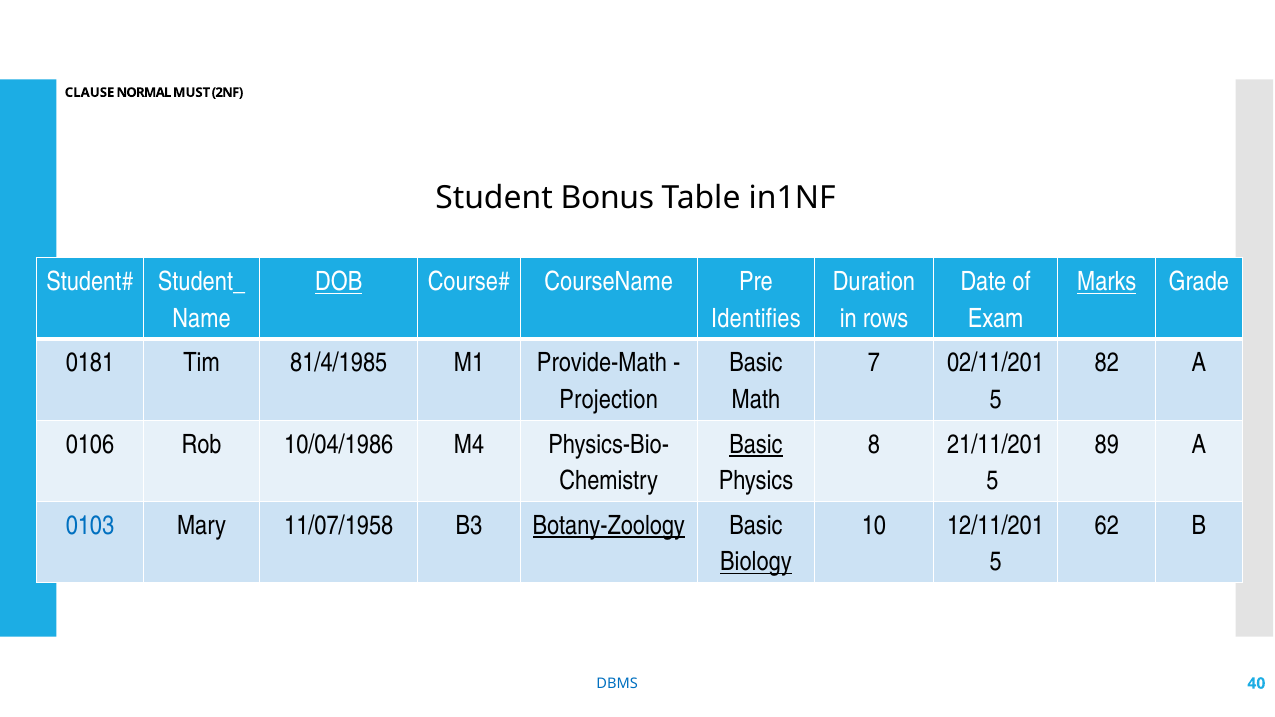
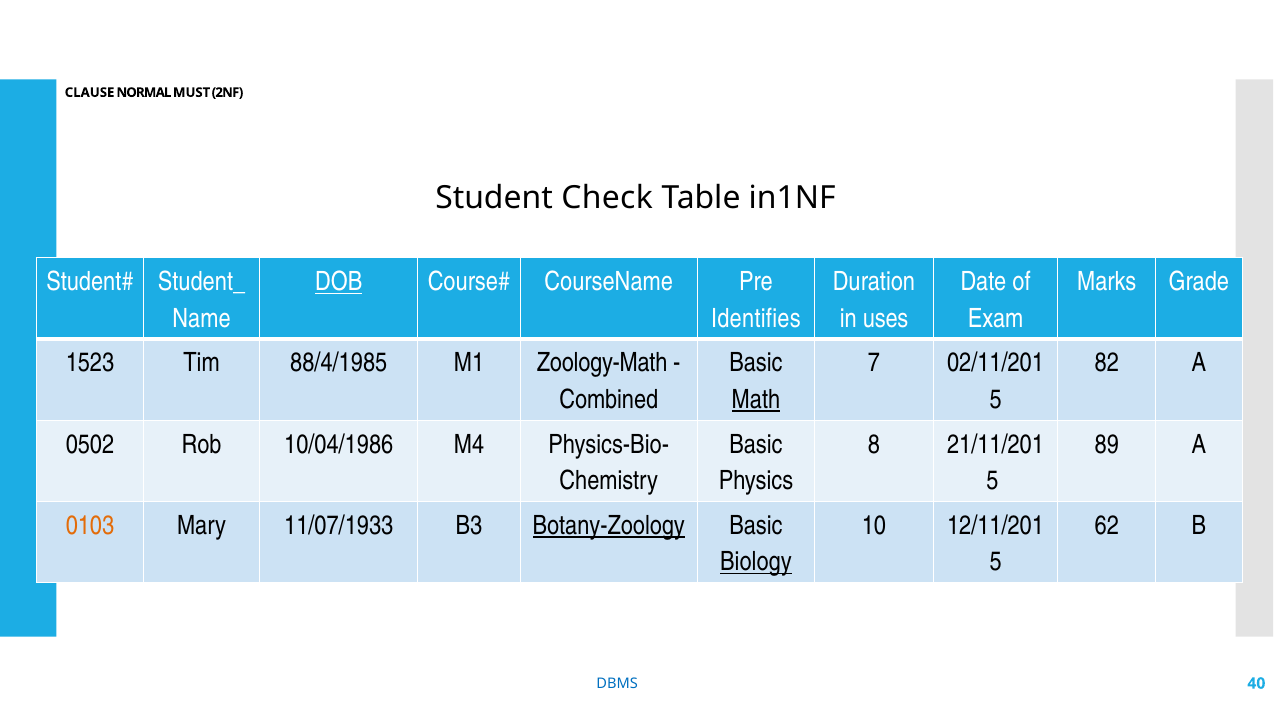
Bonus: Bonus -> Check
Marks underline: present -> none
rows: rows -> uses
0181: 0181 -> 1523
81/4/1985: 81/4/1985 -> 88/4/1985
Provide-Math: Provide-Math -> Zoology-Math
Projection: Projection -> Combined
Math underline: none -> present
0106: 0106 -> 0502
Basic at (756, 445) underline: present -> none
0103 colour: blue -> orange
11/07/1958: 11/07/1958 -> 11/07/1933
